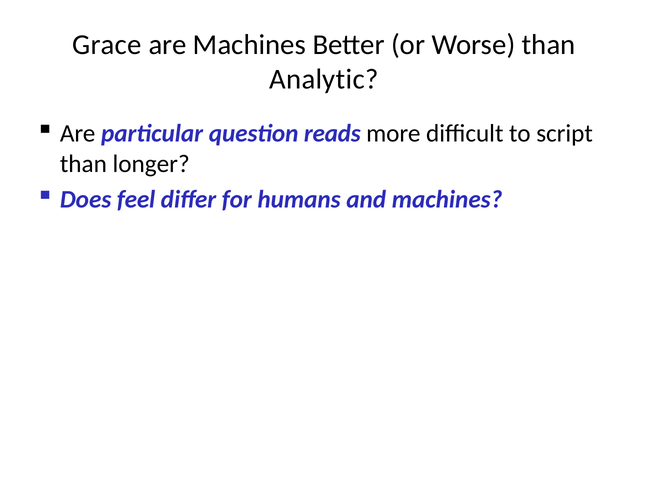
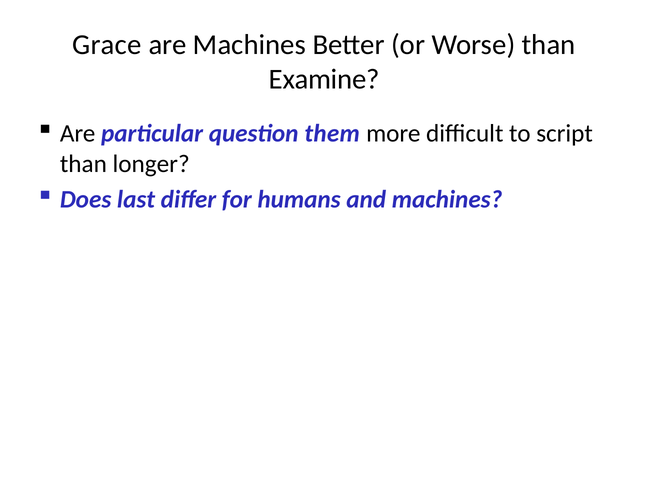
Analytic: Analytic -> Examine
reads: reads -> them
feel: feel -> last
